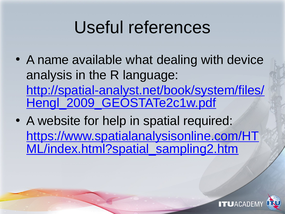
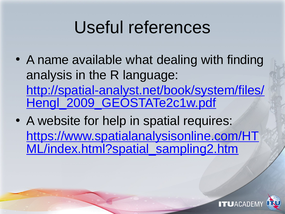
device: device -> finding
required: required -> requires
